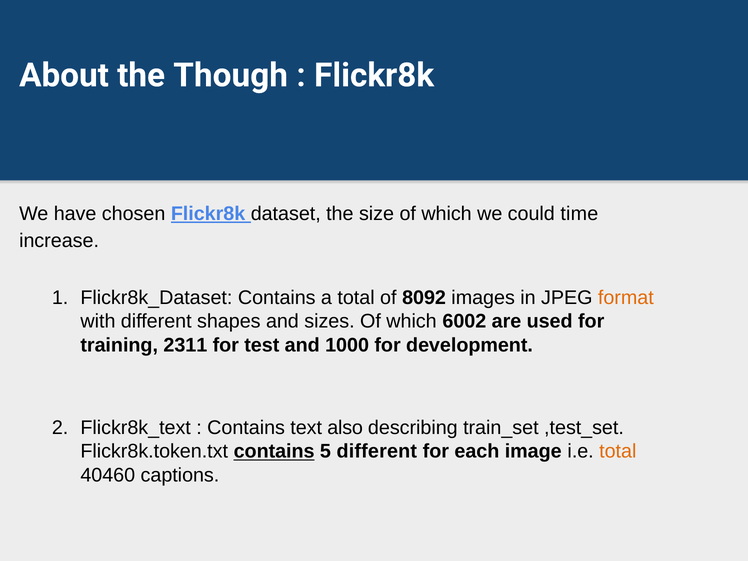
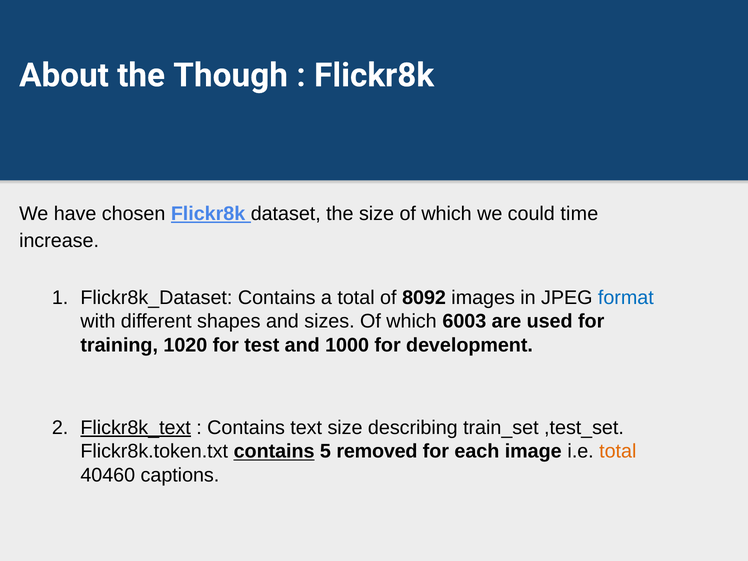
format colour: orange -> blue
6002: 6002 -> 6003
2311: 2311 -> 1020
Flickr8k_text underline: none -> present
text also: also -> size
5 different: different -> removed
